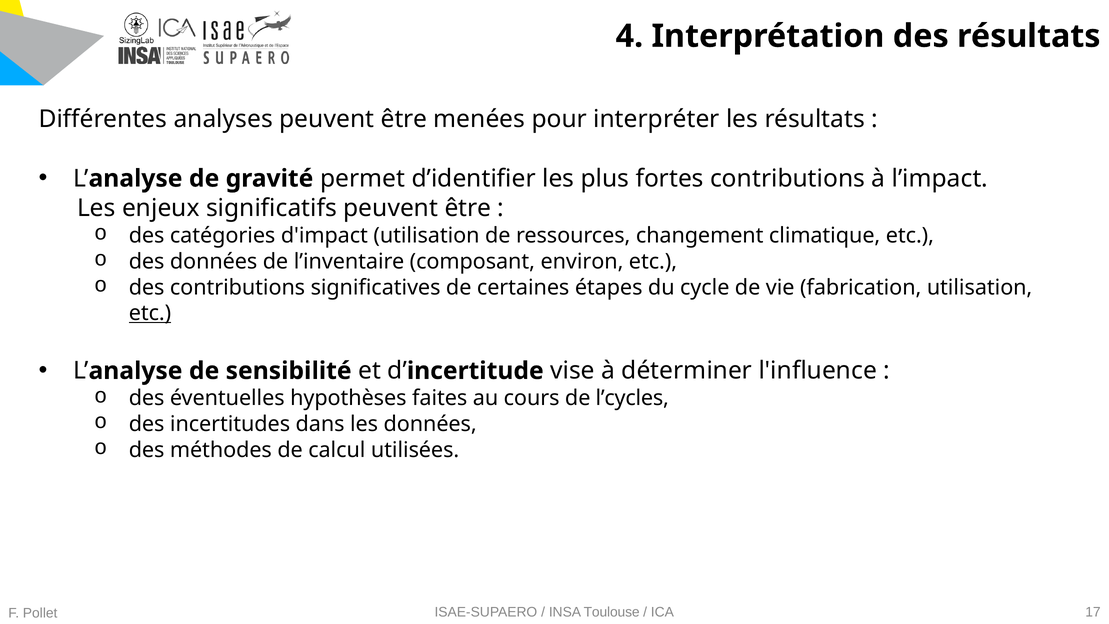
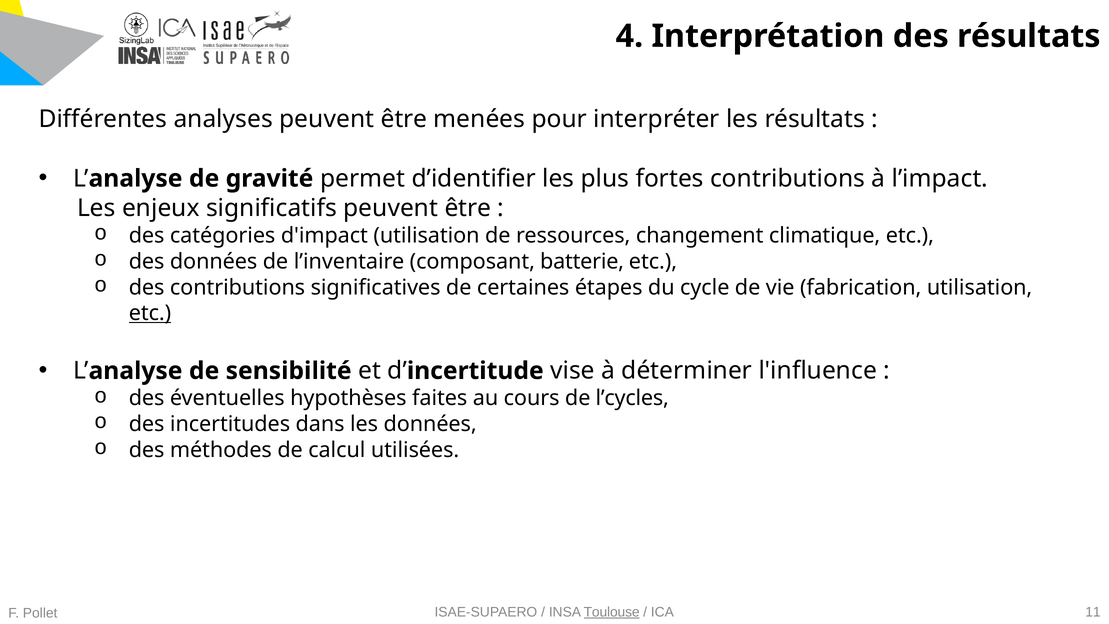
environ: environ -> batterie
Toulouse underline: none -> present
17: 17 -> 11
